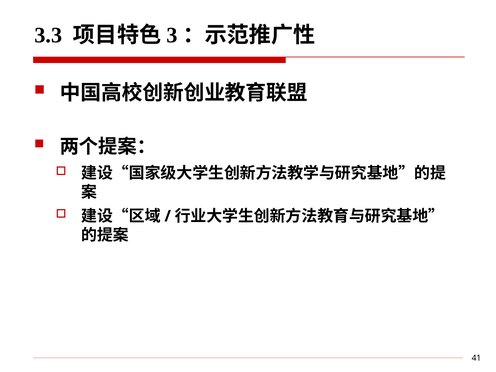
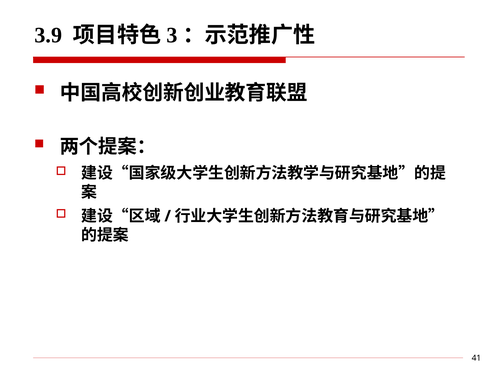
3.3: 3.3 -> 3.9
